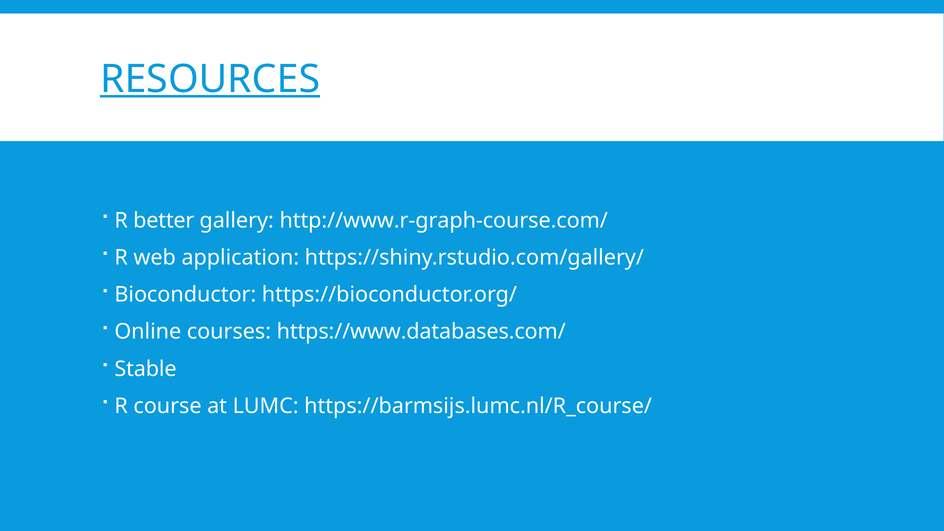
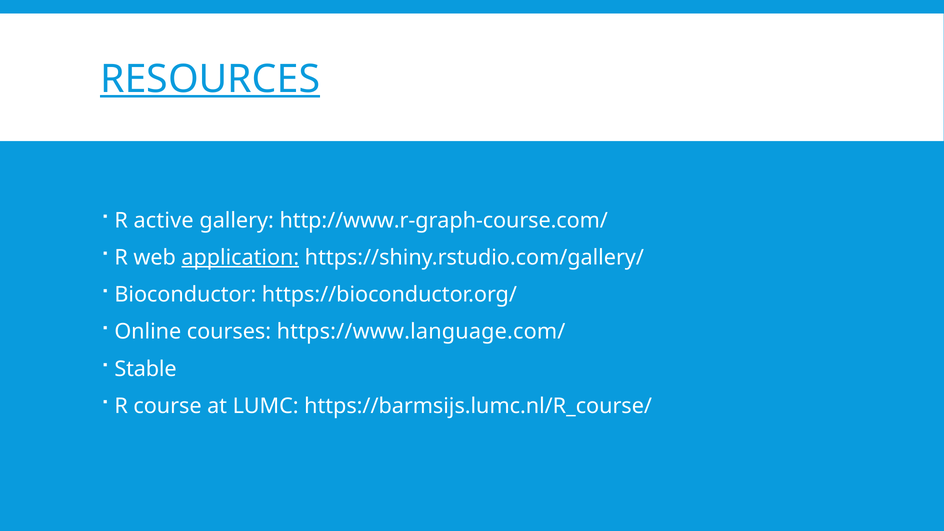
better: better -> active
application underline: none -> present
https://www.databases.com/: https://www.databases.com/ -> https://www.language.com/
